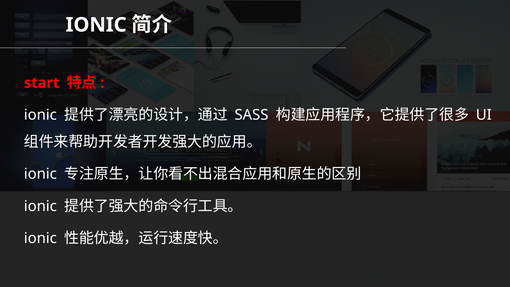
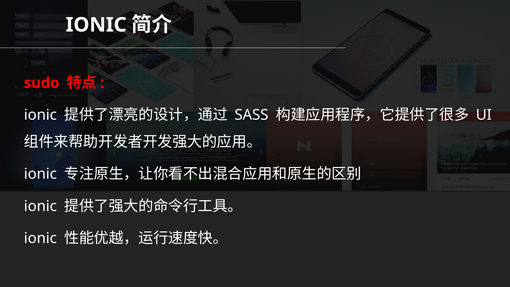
start: start -> sudo
